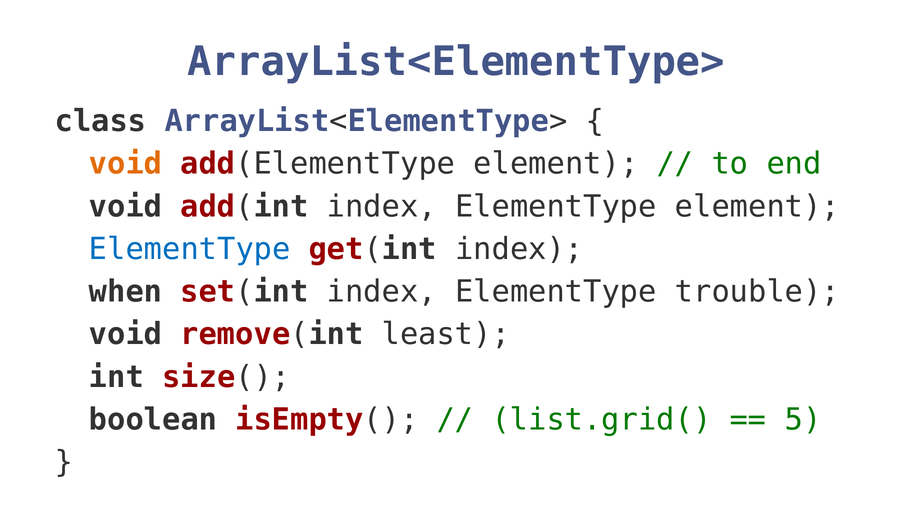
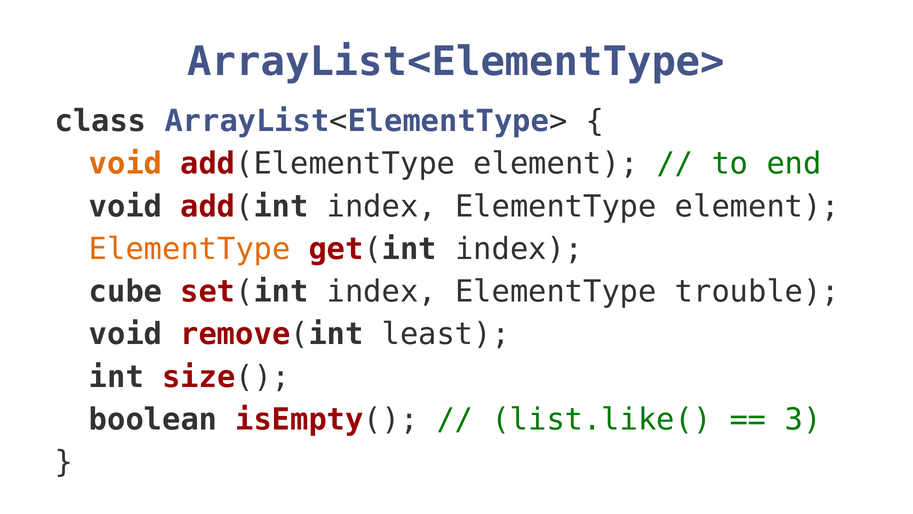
ElementType at (190, 249) colour: blue -> orange
when: when -> cube
list.grid(: list.grid( -> list.like(
5: 5 -> 3
